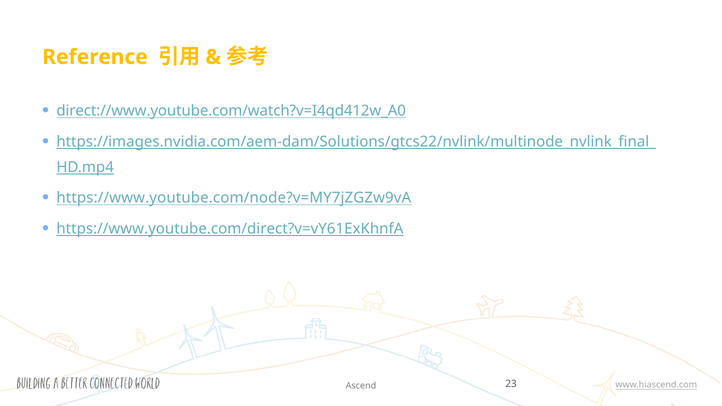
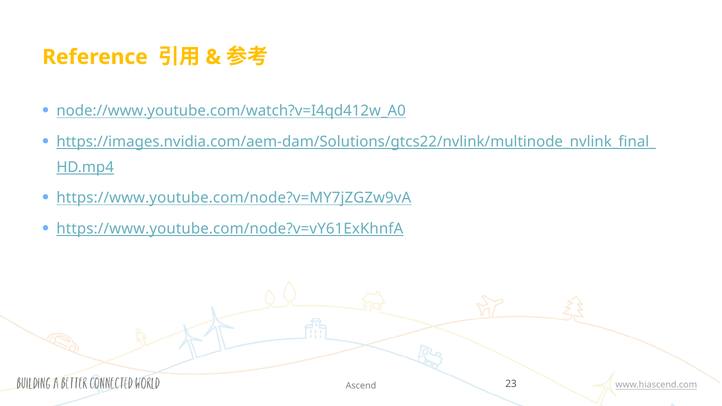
direct://www.youtube.com/watch?v=I4qd412w_A0: direct://www.youtube.com/watch?v=I4qd412w_A0 -> node://www.youtube.com/watch?v=I4qd412w_A0
https://www.youtube.com/direct?v=vY61ExKhnfA: https://www.youtube.com/direct?v=vY61ExKhnfA -> https://www.youtube.com/node?v=vY61ExKhnfA
